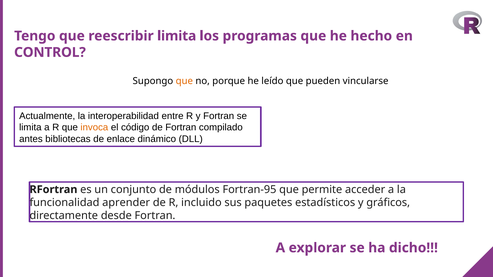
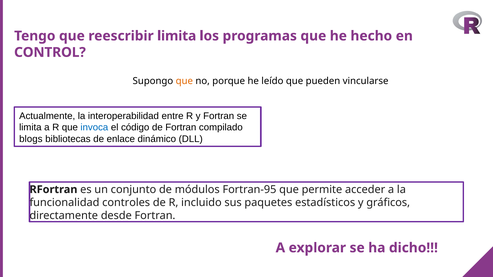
invoca colour: orange -> blue
antes: antes -> blogs
aprender: aprender -> controles
